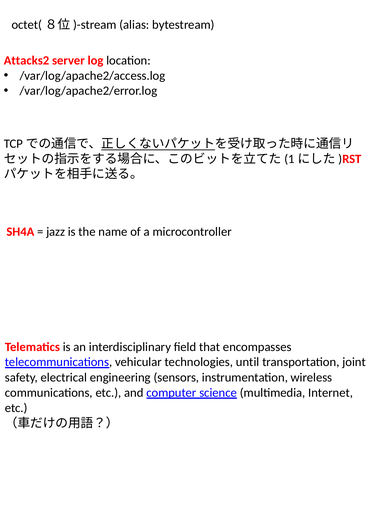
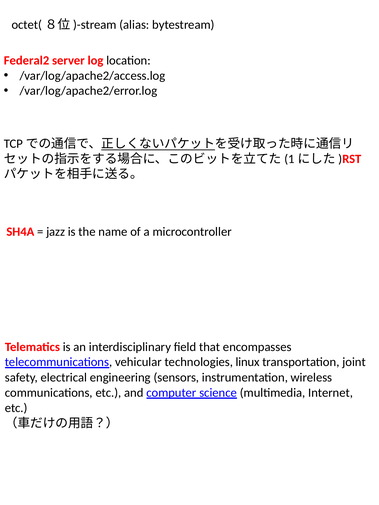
Attacks2: Attacks2 -> Federal2
until: until -> linux
